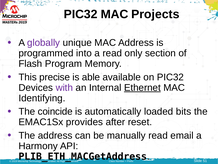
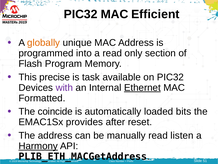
Projects: Projects -> Efficient
globally colour: purple -> orange
able: able -> task
Identifying: Identifying -> Formatted
email: email -> listen
Harmony underline: none -> present
